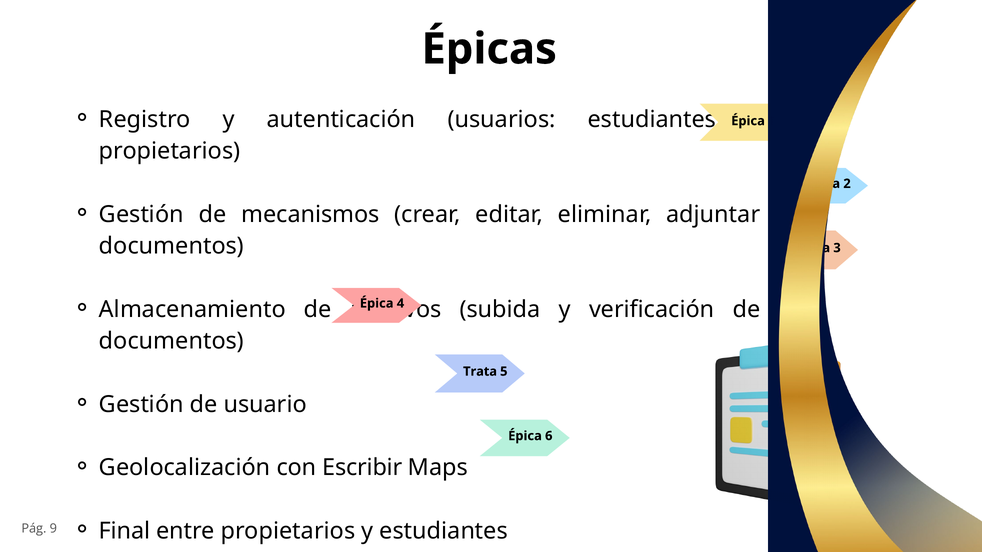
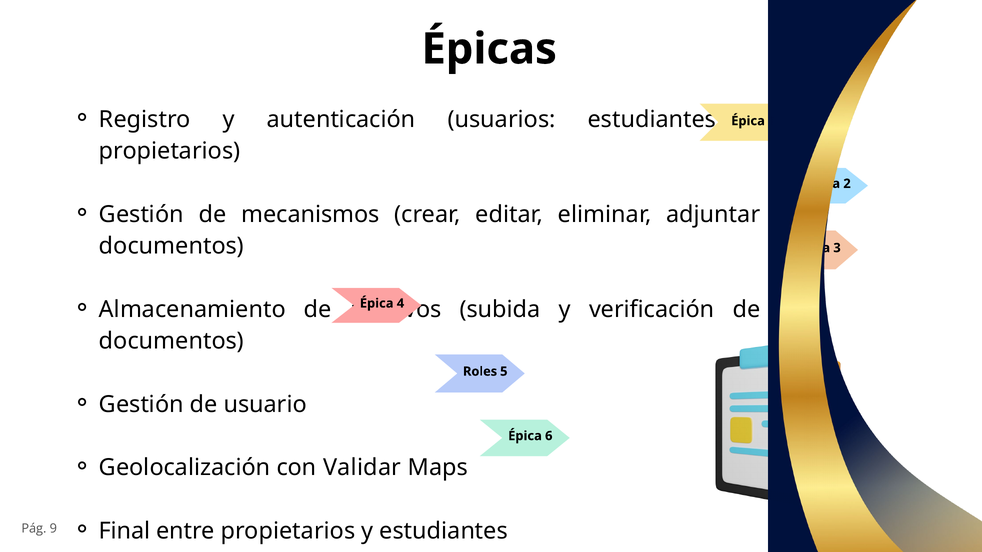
Trata: Trata -> Roles
Escribir: Escribir -> Validar
